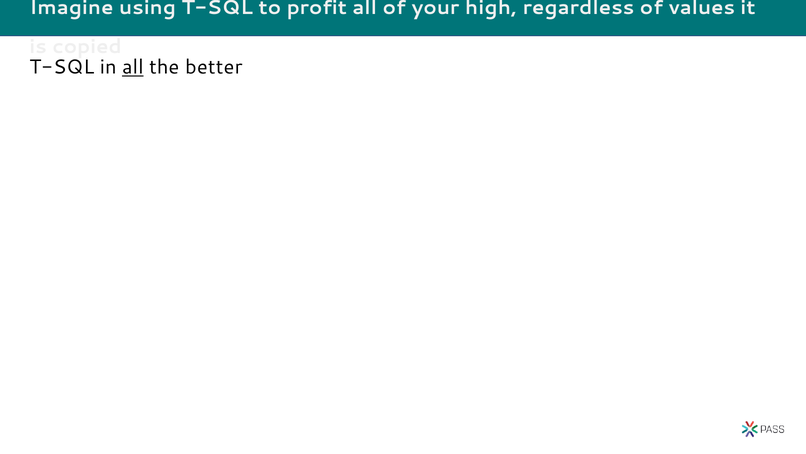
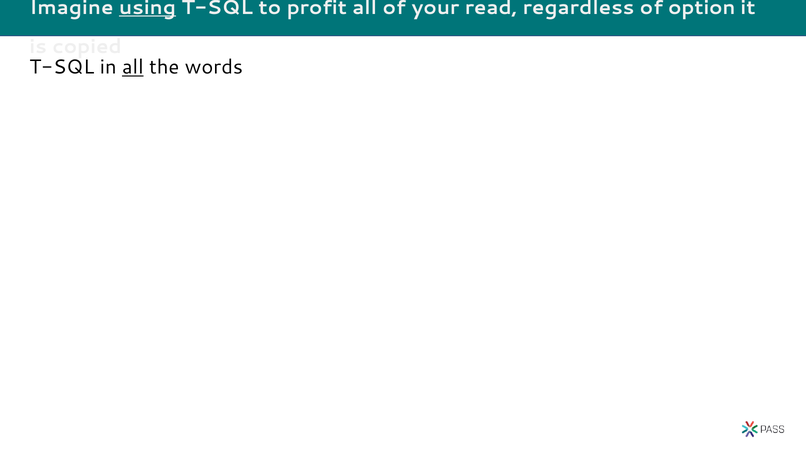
using underline: none -> present
high: high -> read
values: values -> option
better: better -> words
